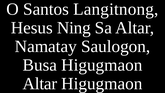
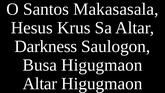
Langitnong: Langitnong -> Makasasala
Ning: Ning -> Krus
Namatay: Namatay -> Darkness
